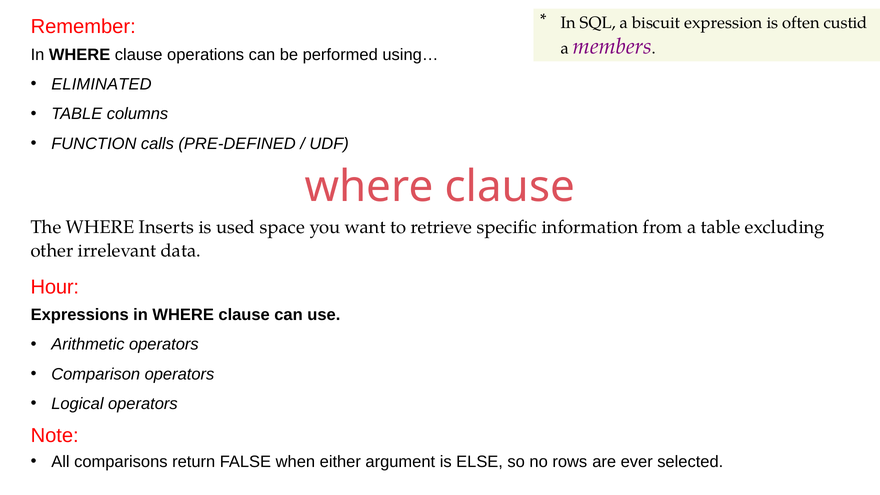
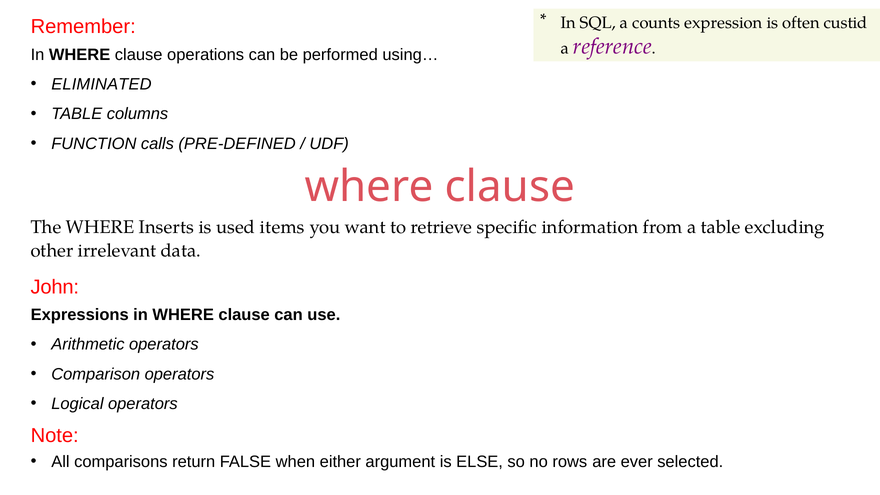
biscuit: biscuit -> counts
members: members -> reference
space: space -> items
Hour: Hour -> John
